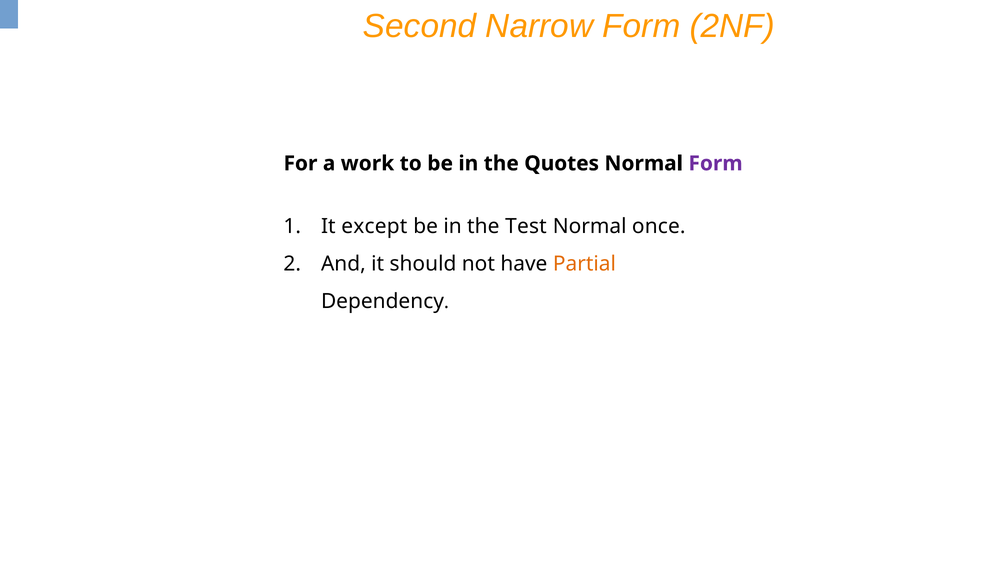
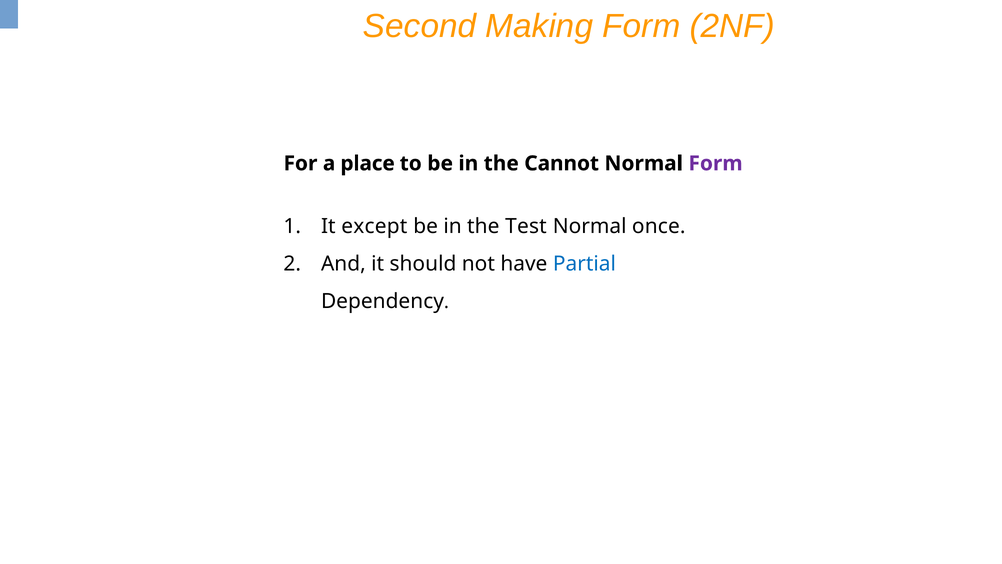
Narrow: Narrow -> Making
work: work -> place
Quotes: Quotes -> Cannot
Partial colour: orange -> blue
